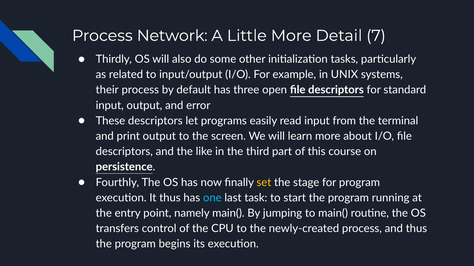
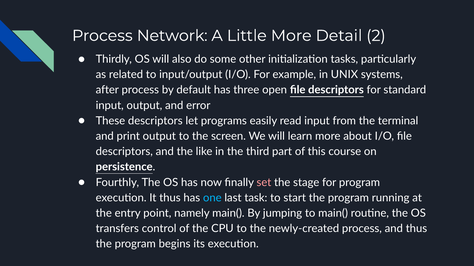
7: 7 -> 2
their: their -> after
set colour: yellow -> pink
